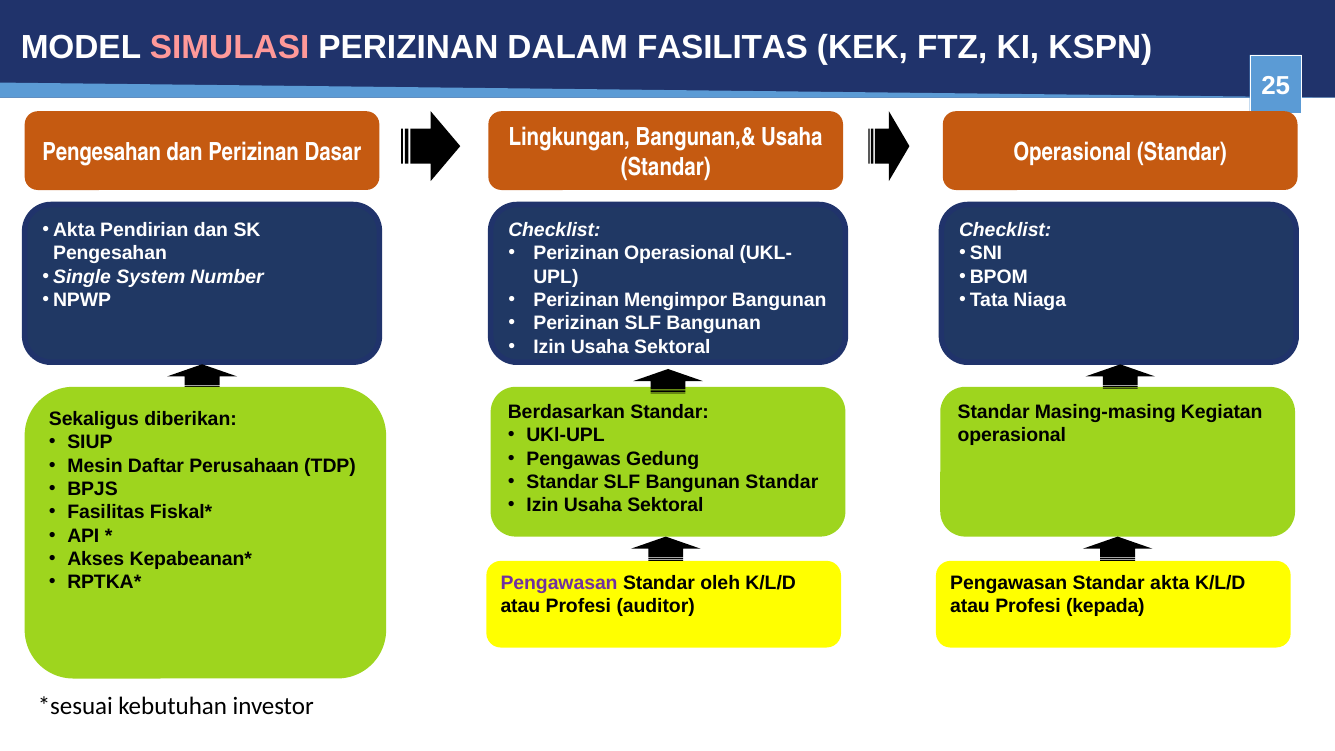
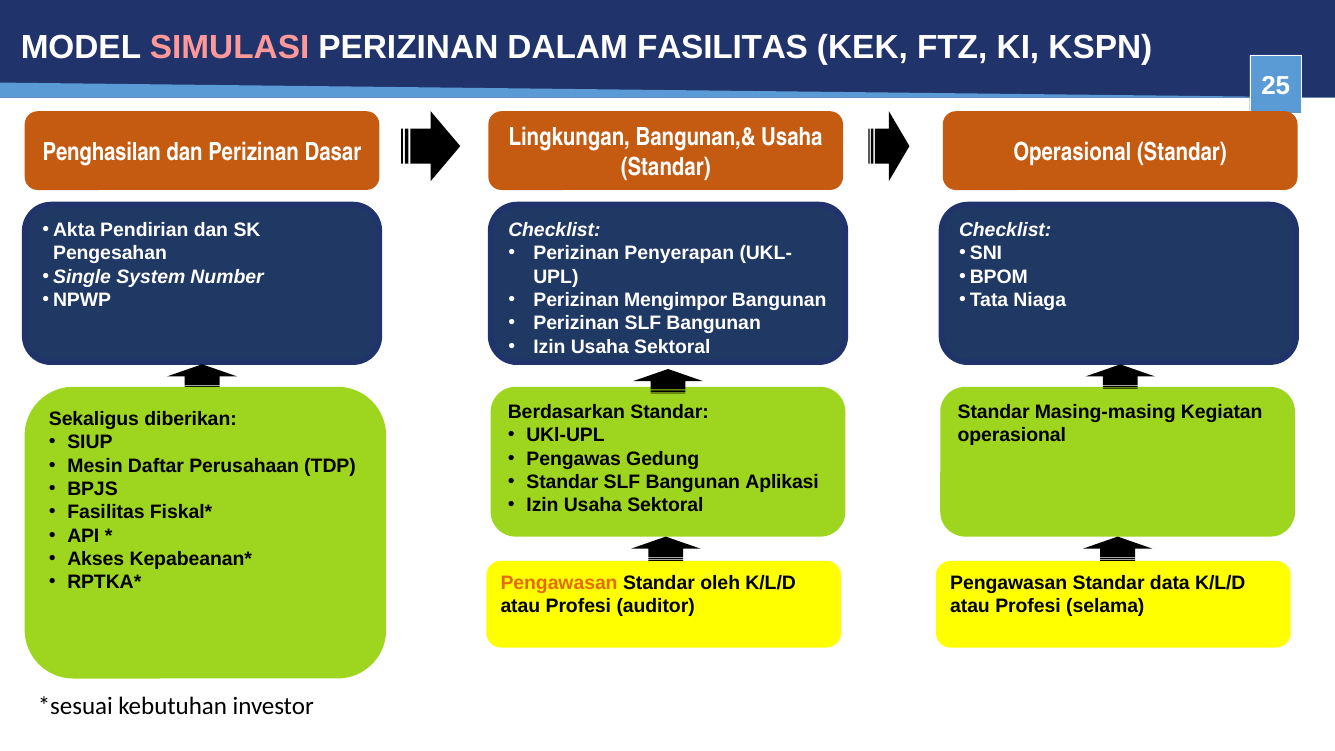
Pengesahan at (102, 152): Pengesahan -> Penghasilan
Perizinan Operasional: Operasional -> Penyerapan
Bangunan Standar: Standar -> Aplikasi
Pengawasan at (559, 583) colour: purple -> orange
Standar akta: akta -> data
kepada: kepada -> selama
